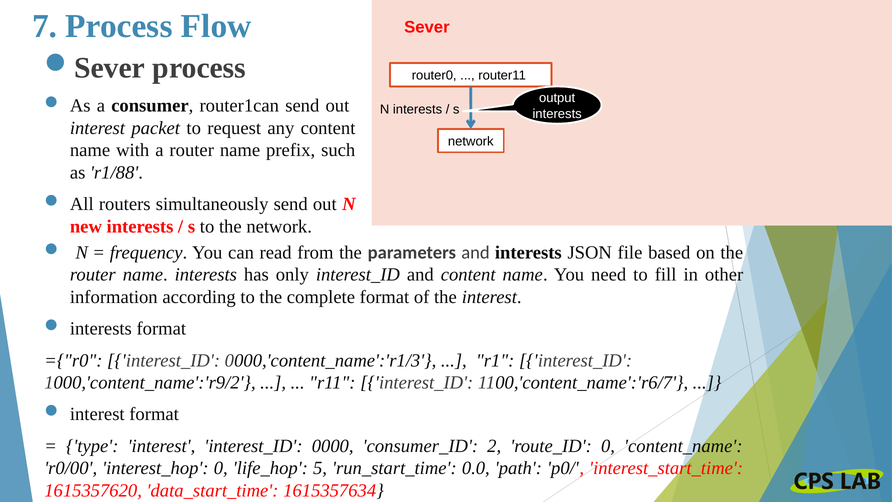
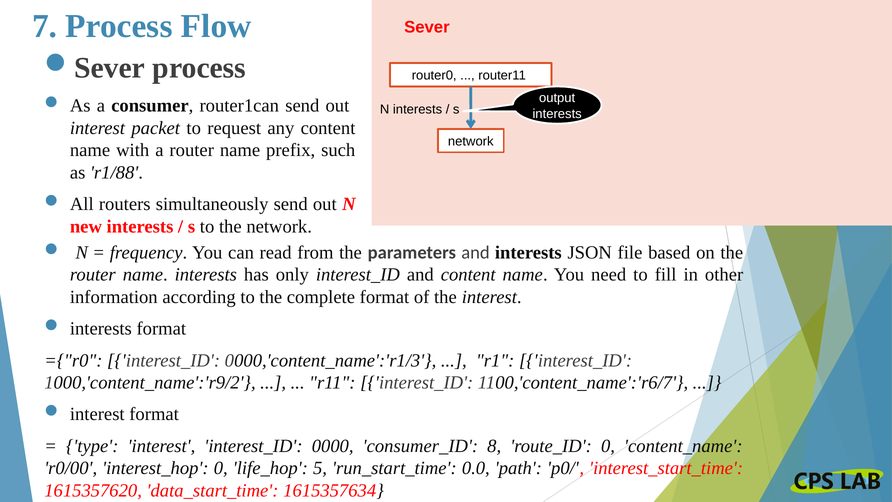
2: 2 -> 8
